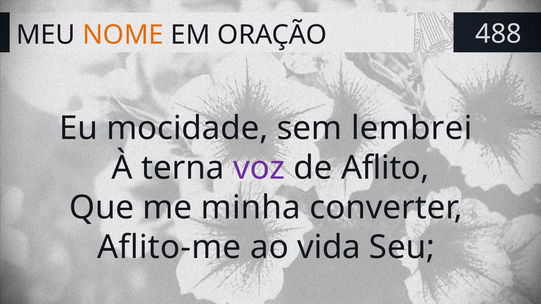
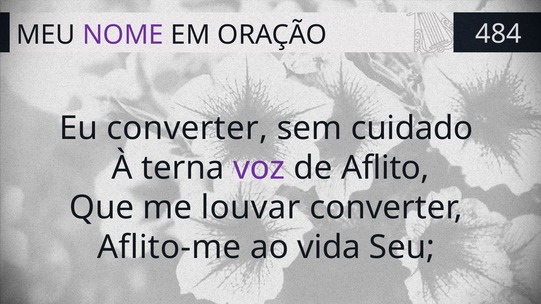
NOME colour: orange -> purple
488: 488 -> 484
Eu mocidade: mocidade -> converter
lembrei: lembrei -> cuidado
minha: minha -> louvar
